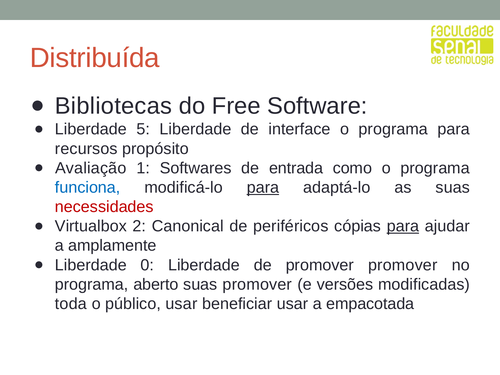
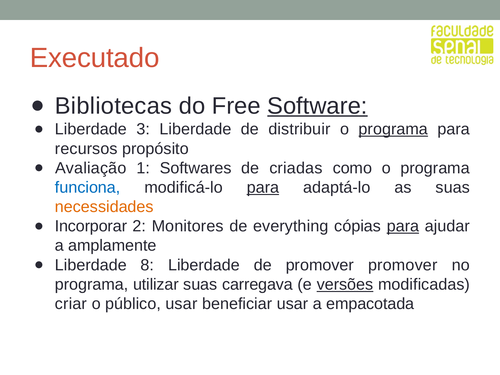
Distribuída: Distribuída -> Executado
Software underline: none -> present
5: 5 -> 3
interface: interface -> distribuir
programa at (393, 129) underline: none -> present
entrada: entrada -> criadas
necessidades colour: red -> orange
Virtualbox: Virtualbox -> Incorporar
Canonical: Canonical -> Monitores
periféricos: periféricos -> everything
0: 0 -> 8
aberto: aberto -> utilizar
suas promover: promover -> carregava
versões underline: none -> present
toda: toda -> criar
